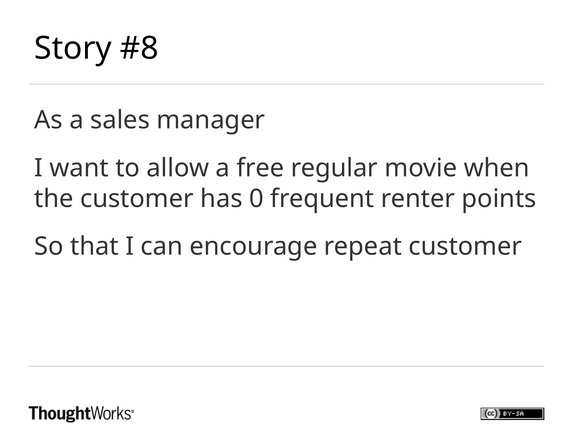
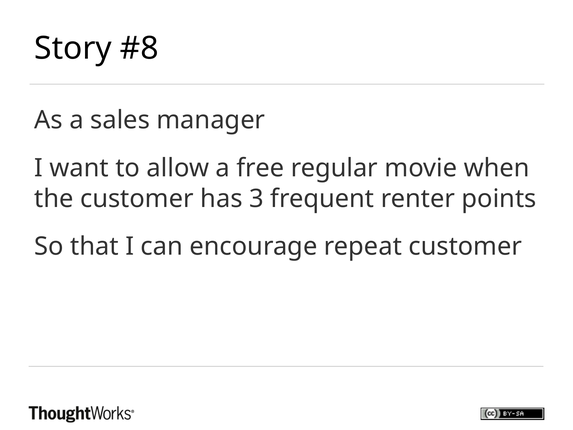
0: 0 -> 3
